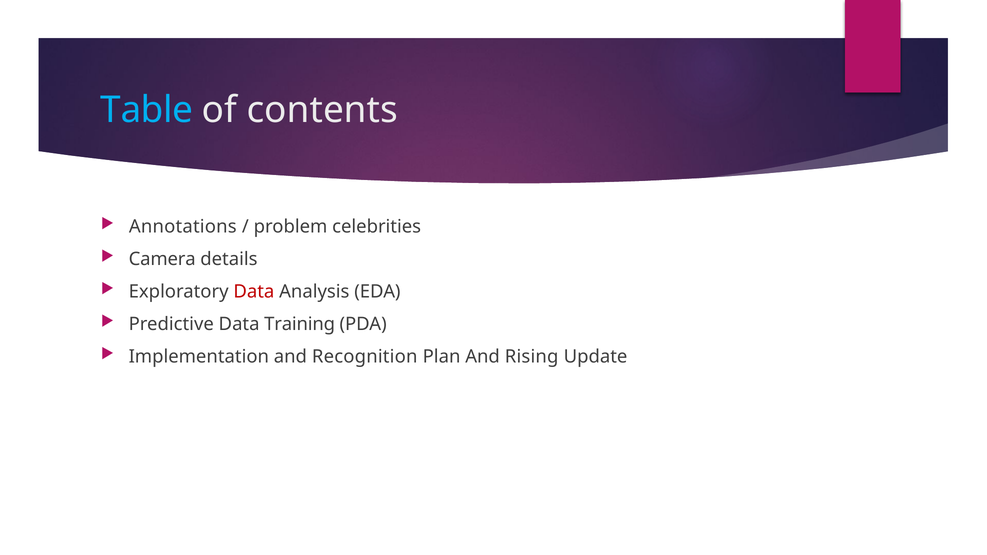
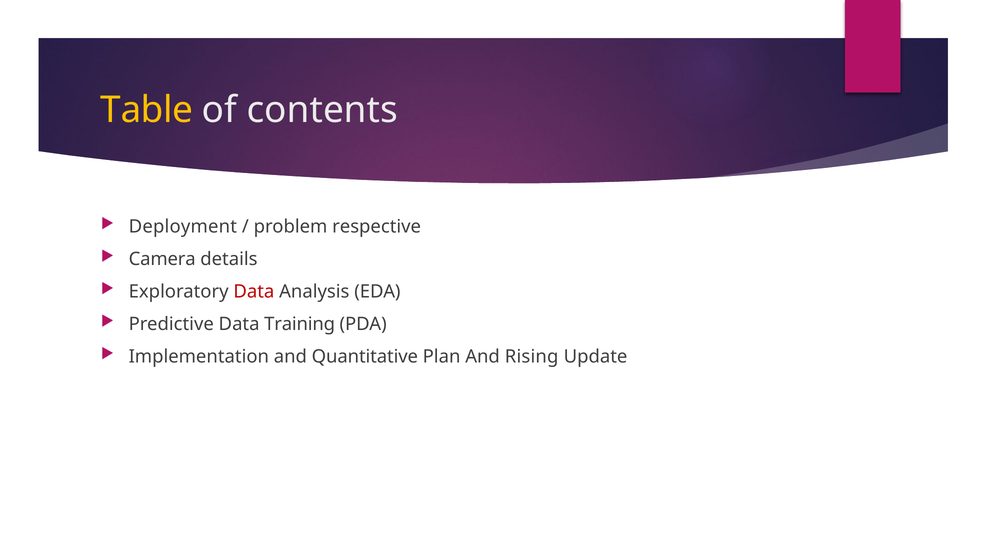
Table colour: light blue -> yellow
Annotations: Annotations -> Deployment
celebrities: celebrities -> respective
Recognition: Recognition -> Quantitative
